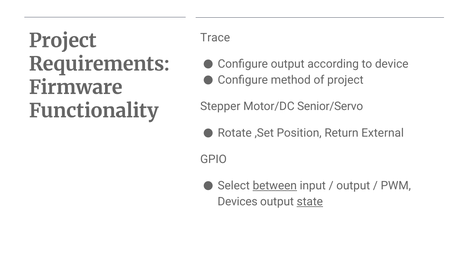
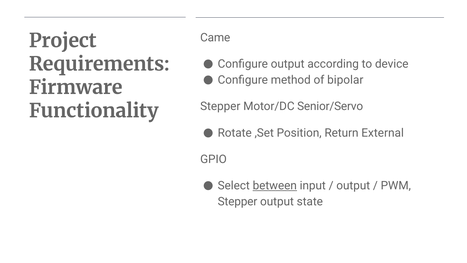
Trace: Trace -> Came
of project: project -> bipolar
Devices at (238, 201): Devices -> Stepper
state underline: present -> none
